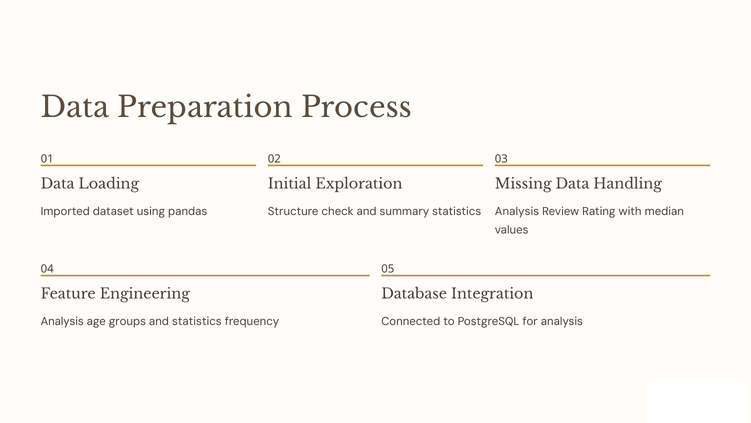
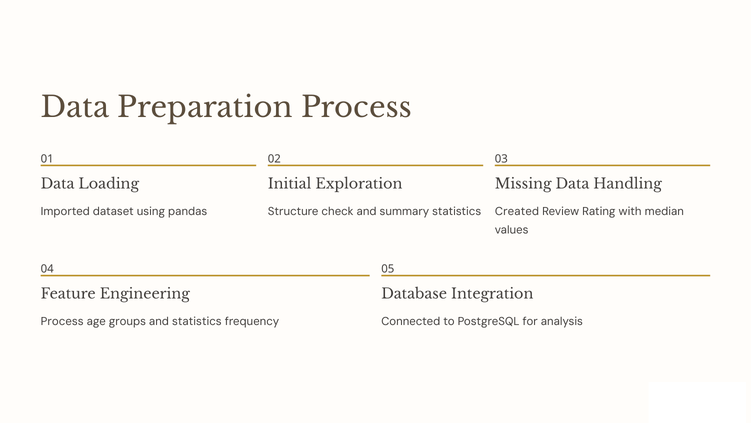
Analysis at (517, 211): Analysis -> Created
Analysis at (62, 321): Analysis -> Process
